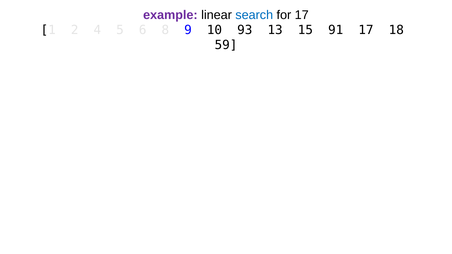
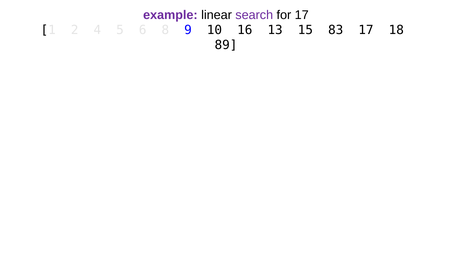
search colour: blue -> purple
93: 93 -> 16
91: 91 -> 83
59: 59 -> 89
